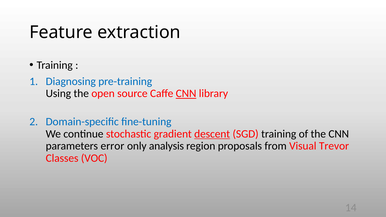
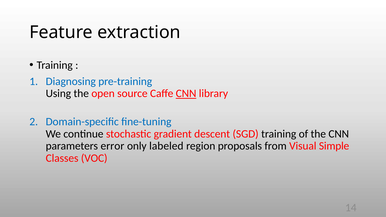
descent underline: present -> none
analysis: analysis -> labeled
Trevor: Trevor -> Simple
